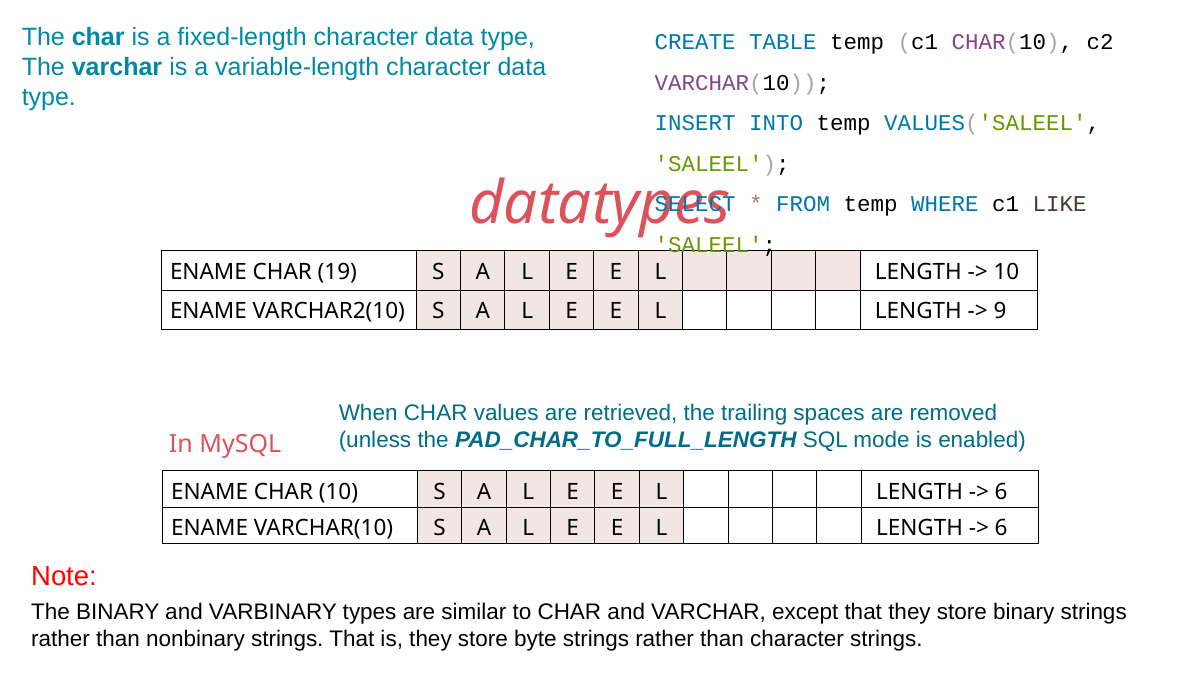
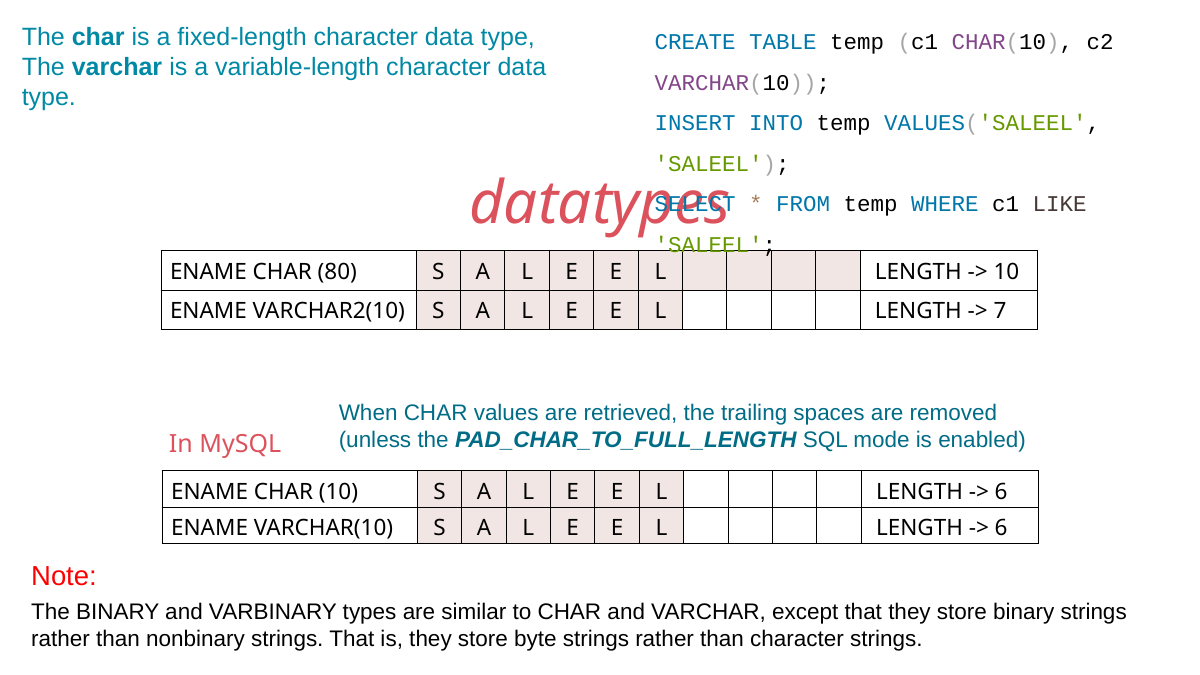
19: 19 -> 80
9: 9 -> 7
